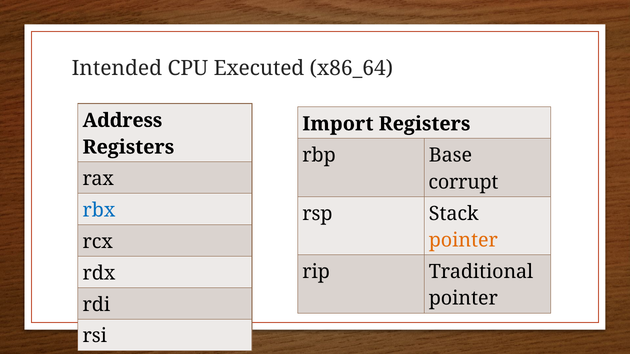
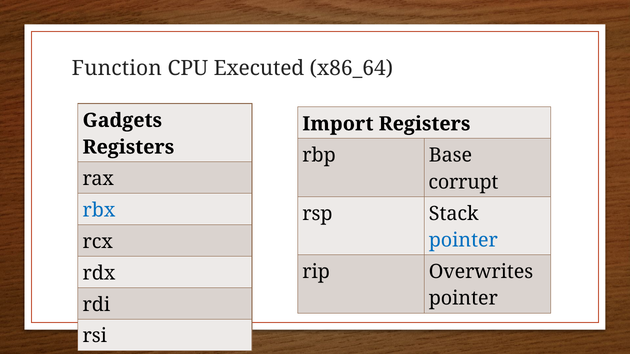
Intended: Intended -> Function
Address: Address -> Gadgets
pointer at (463, 241) colour: orange -> blue
Traditional: Traditional -> Overwrites
